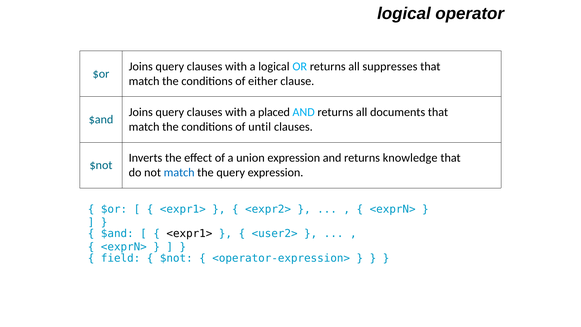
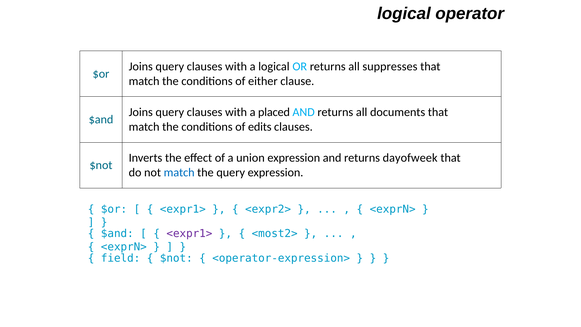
until: until -> edits
knowledge: knowledge -> dayofweek
<expr1> at (189, 234) colour: black -> purple
<user2>: <user2> -> <most2>
